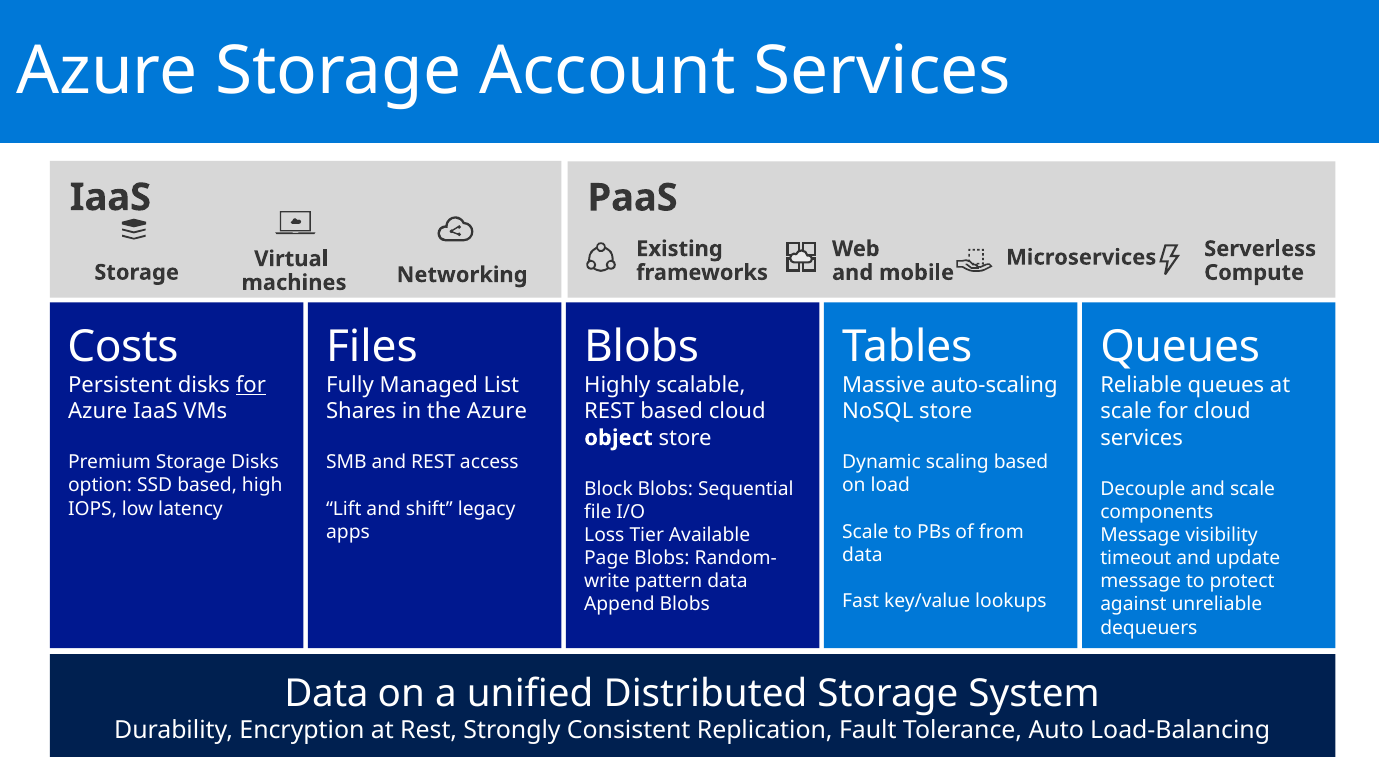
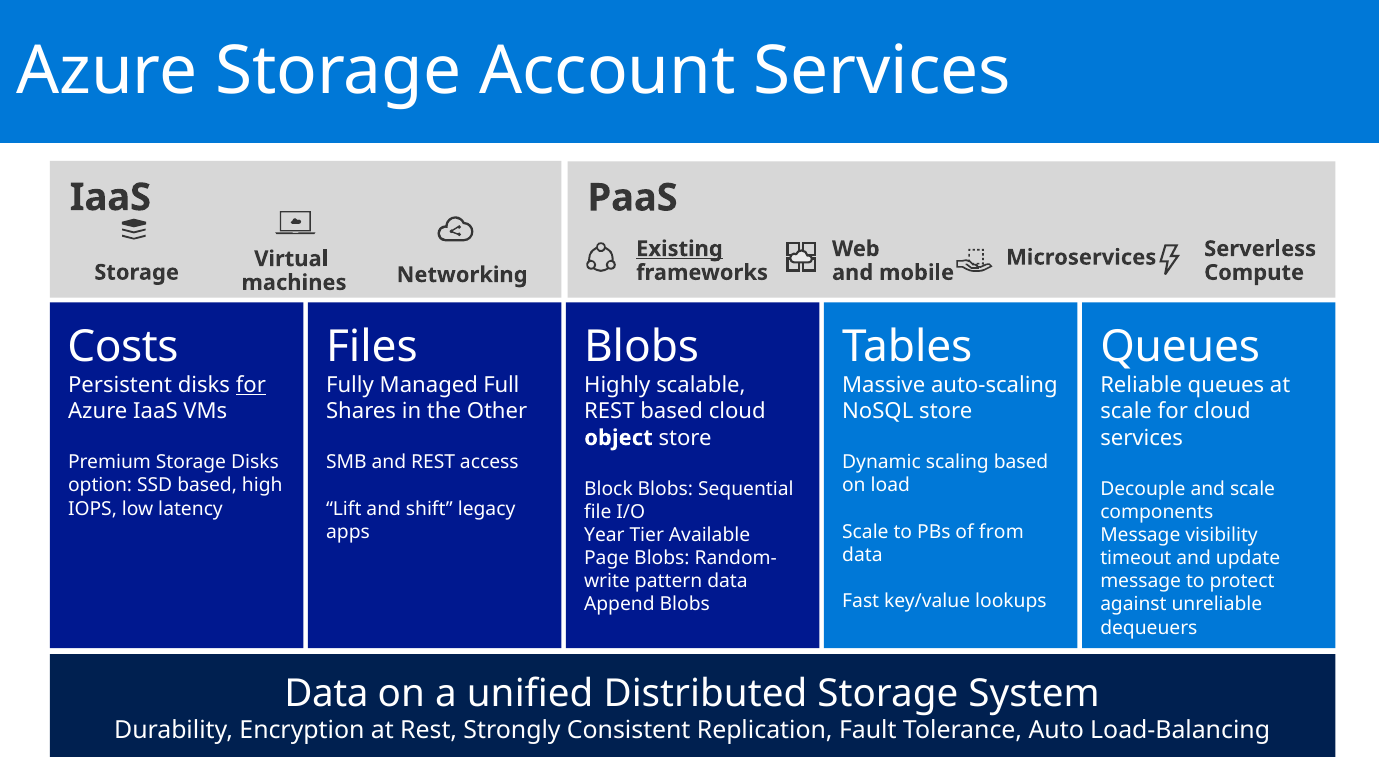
Existing underline: none -> present
List: List -> Full
the Azure: Azure -> Other
Loss: Loss -> Year
